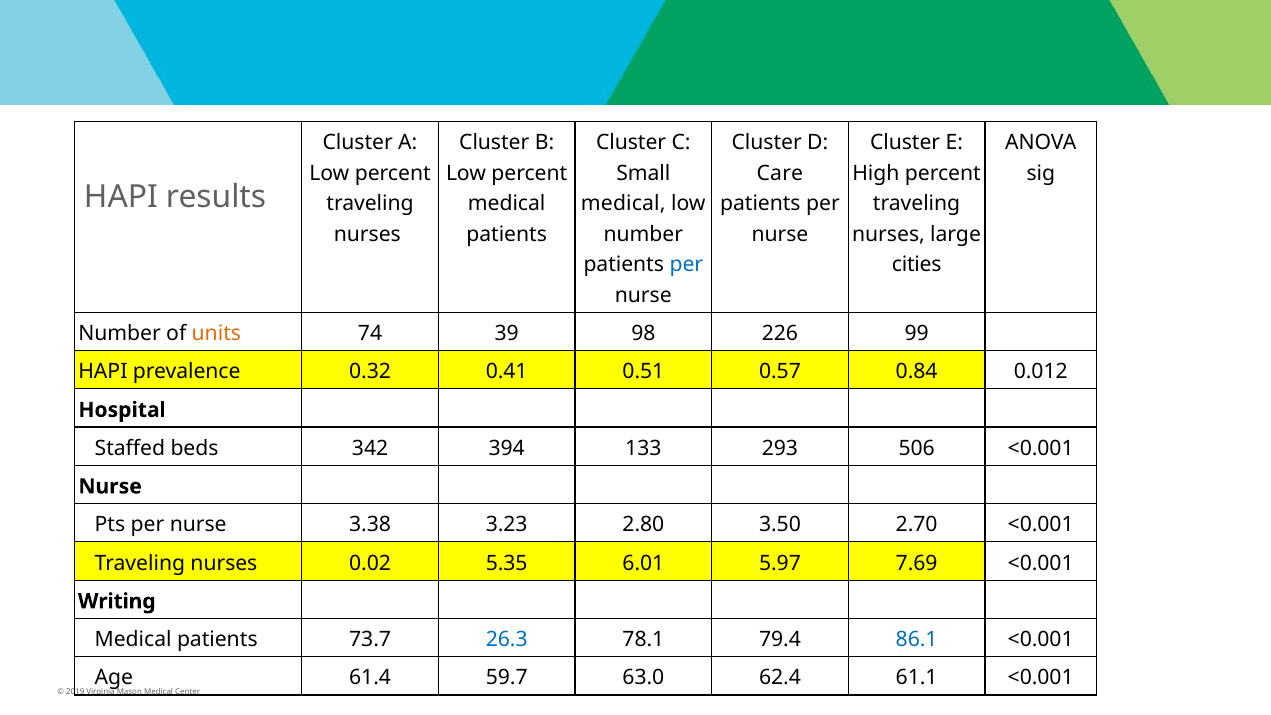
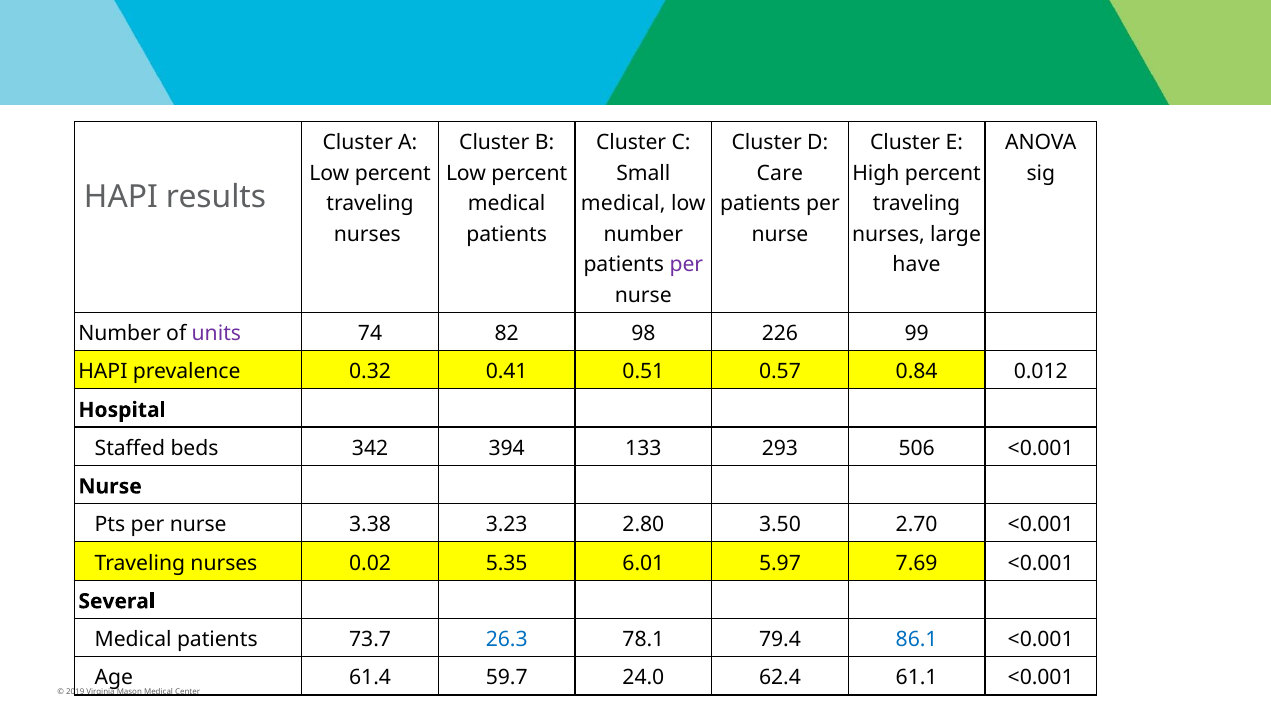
per at (686, 265) colour: blue -> purple
cities: cities -> have
units colour: orange -> purple
39: 39 -> 82
Writing: Writing -> Several
63.0: 63.0 -> 24.0
